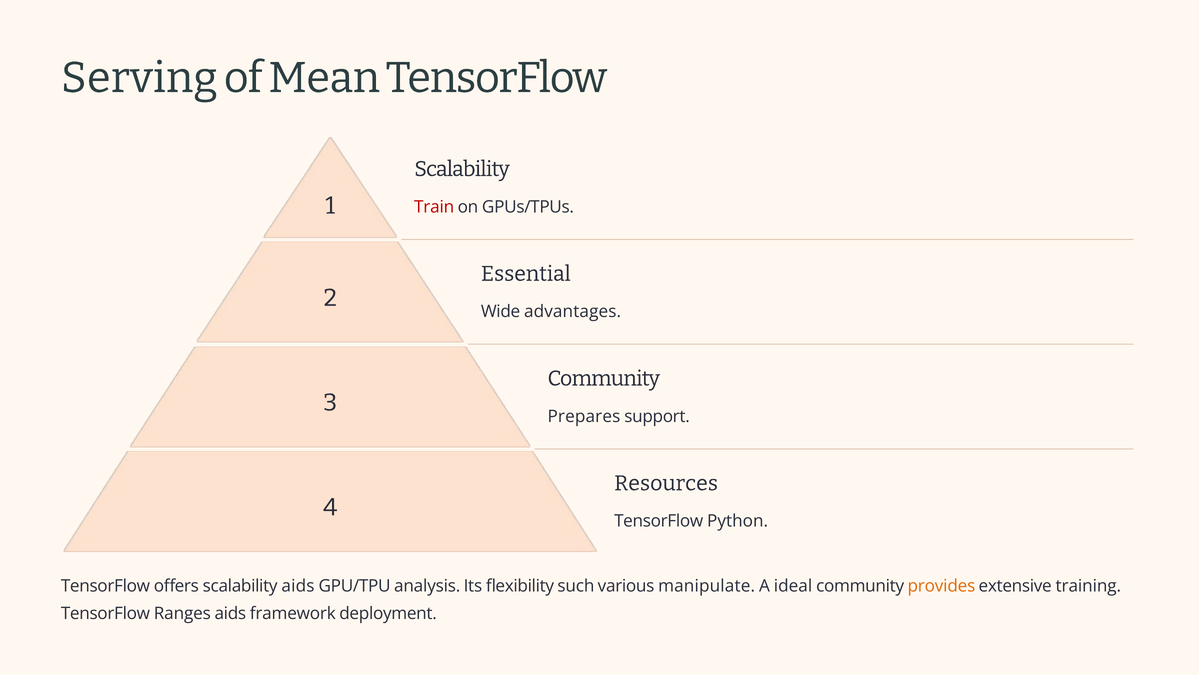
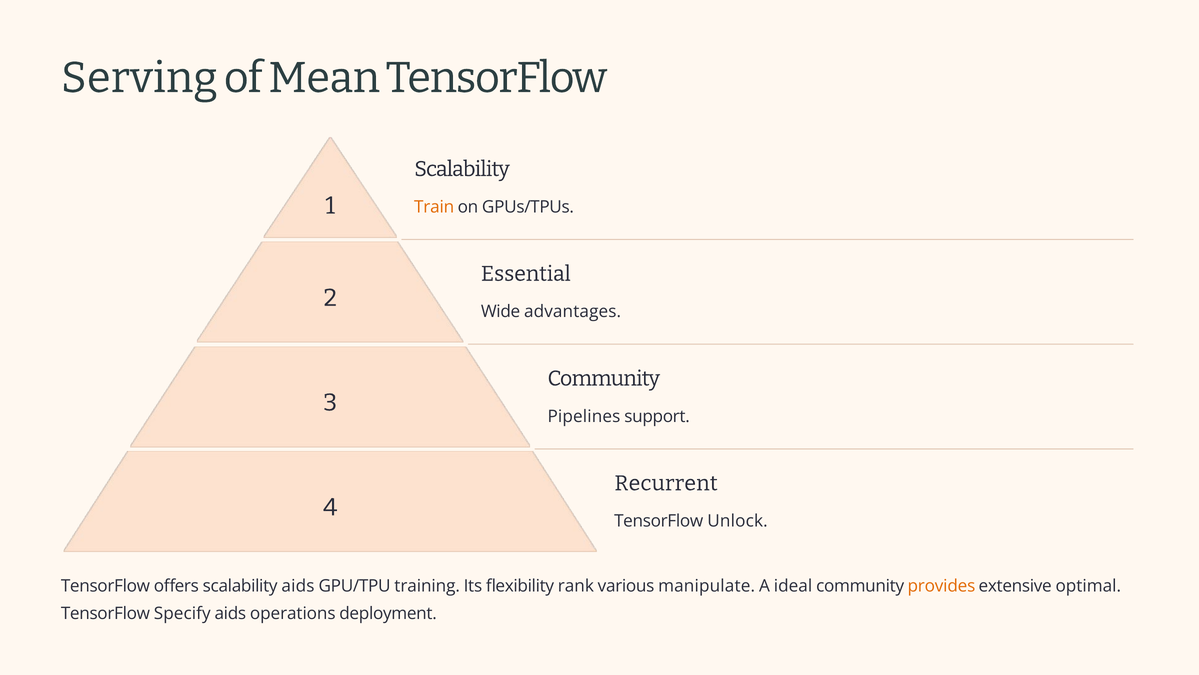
Train colour: red -> orange
Prepares: Prepares -> Pipelines
Resources: Resources -> Recurrent
Python: Python -> Unlock
analysis: analysis -> training
such: such -> rank
training: training -> optimal
Ranges: Ranges -> Specify
framework: framework -> operations
